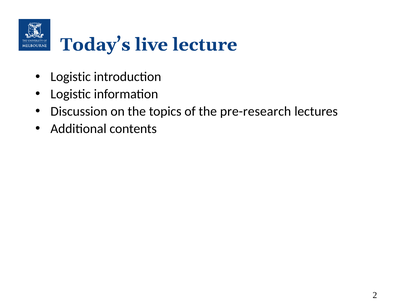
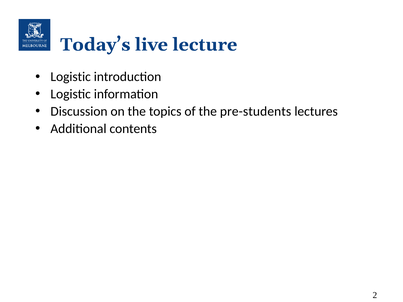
pre-research: pre-research -> pre-students
